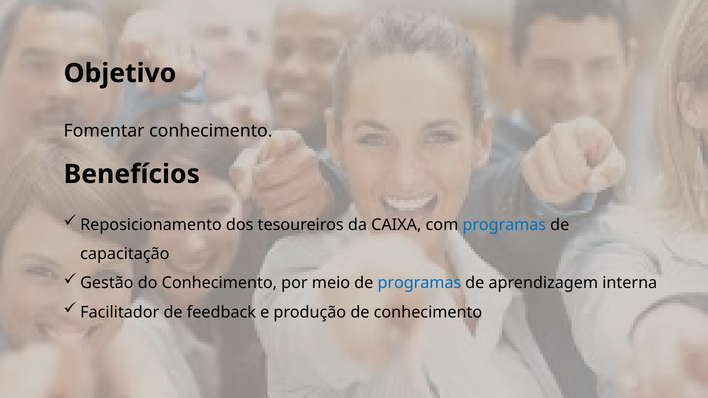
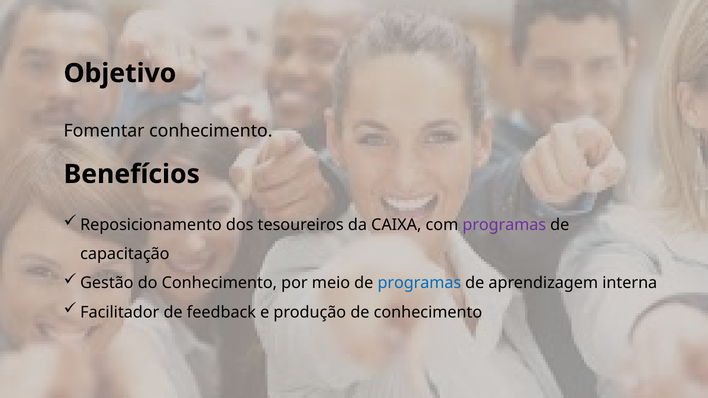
programas at (504, 225) colour: blue -> purple
